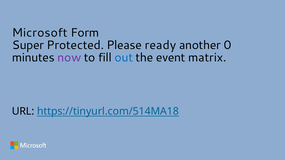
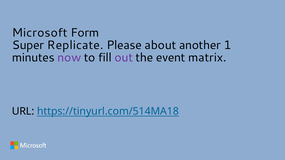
Protected: Protected -> Replicate
ready: ready -> about
0: 0 -> 1
out colour: blue -> purple
